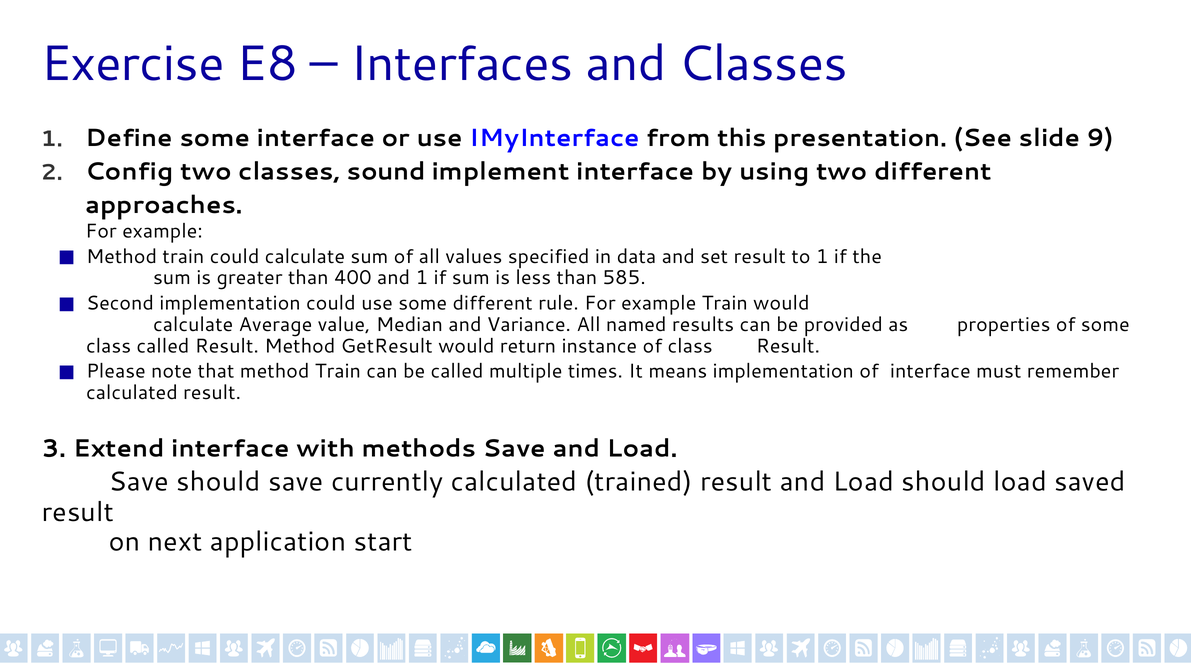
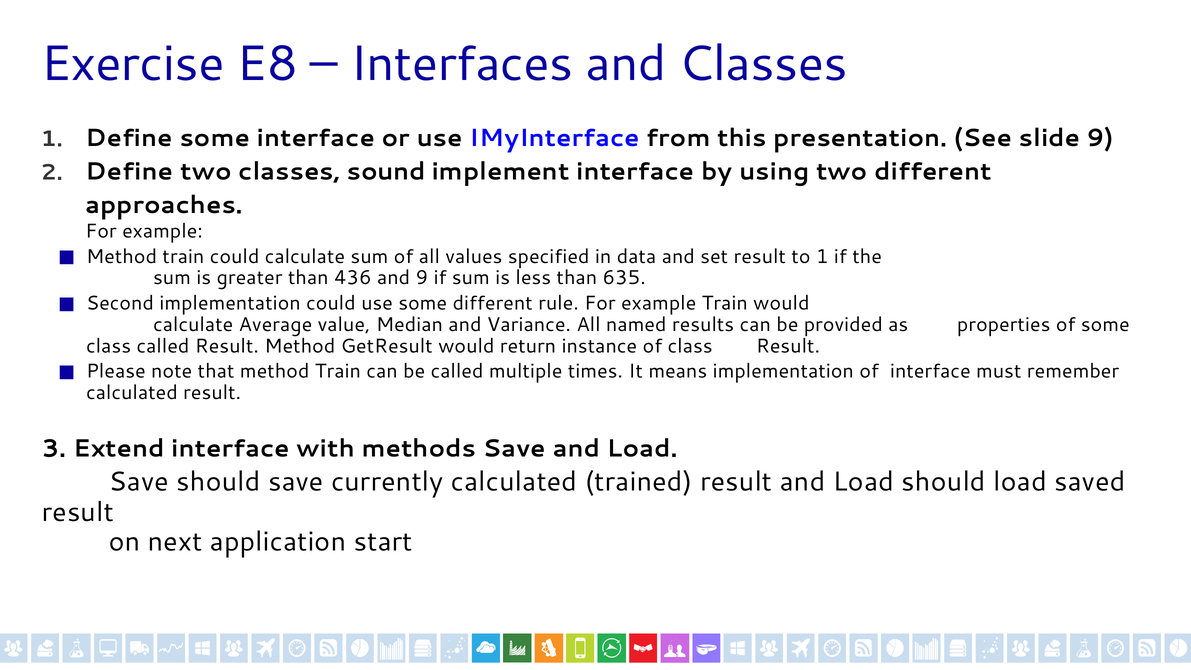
Config at (129, 172): Config -> Define
400: 400 -> 436
and 1: 1 -> 9
585: 585 -> 635
